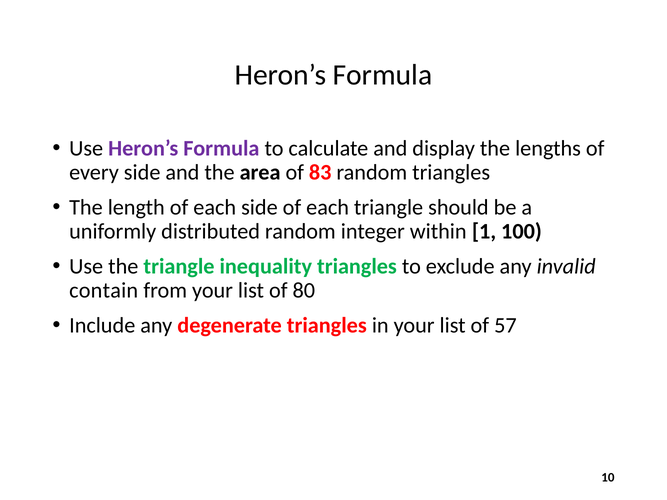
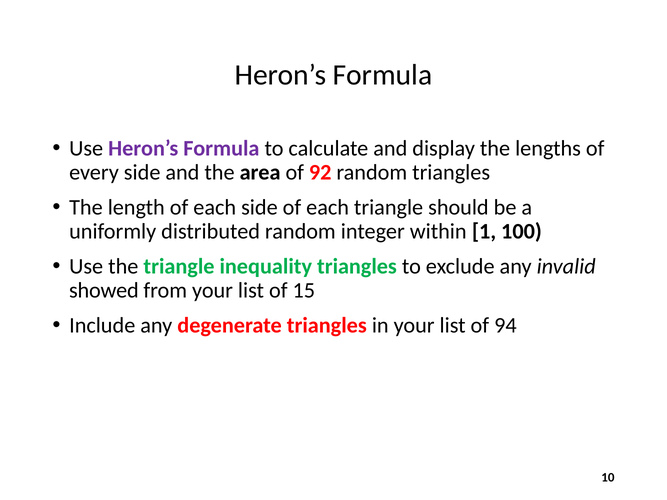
83: 83 -> 92
contain: contain -> showed
80: 80 -> 15
57: 57 -> 94
